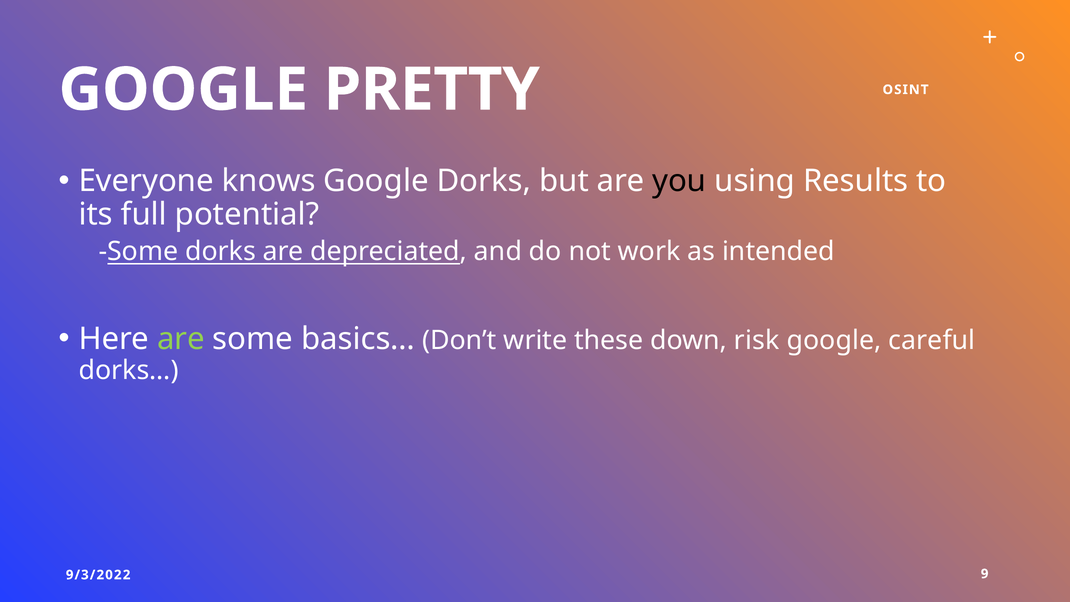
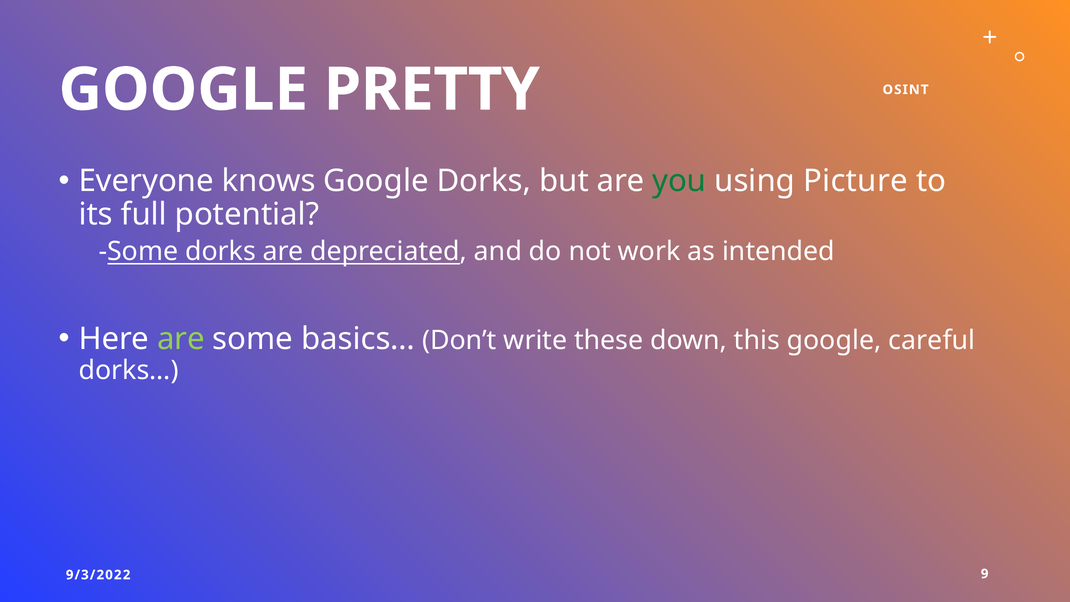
you colour: black -> green
Results: Results -> Picture
risk: risk -> this
